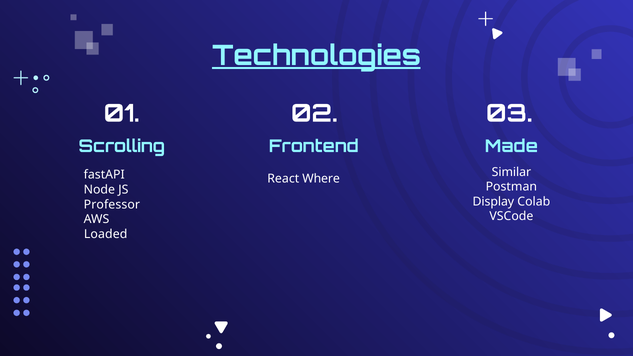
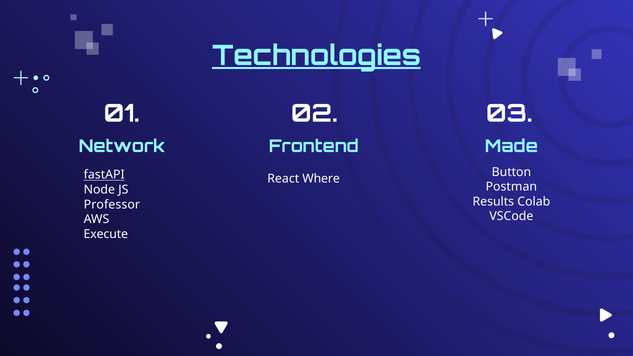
Scrolling: Scrolling -> Network
Similar: Similar -> Button
fastAPI underline: none -> present
Display: Display -> Results
Loaded: Loaded -> Execute
